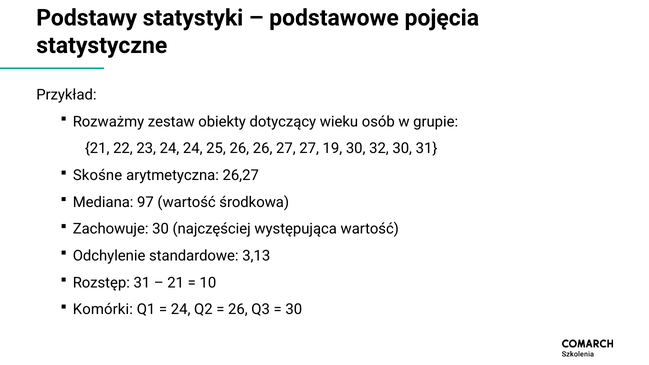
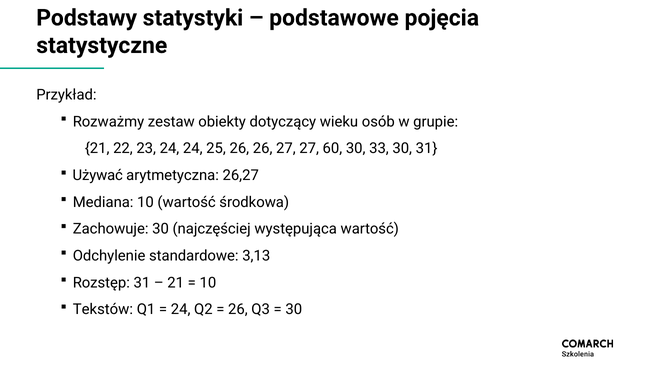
19: 19 -> 60
32: 32 -> 33
Skośne: Skośne -> Używać
Mediana 97: 97 -> 10
Komórki: Komórki -> Tekstów
